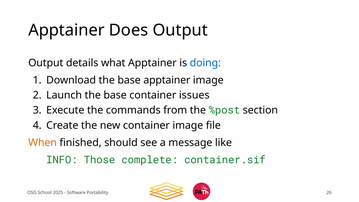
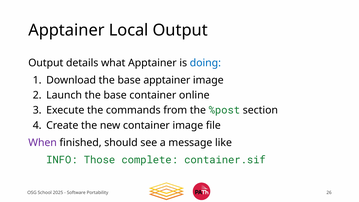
Does: Does -> Local
issues: issues -> online
When colour: orange -> purple
